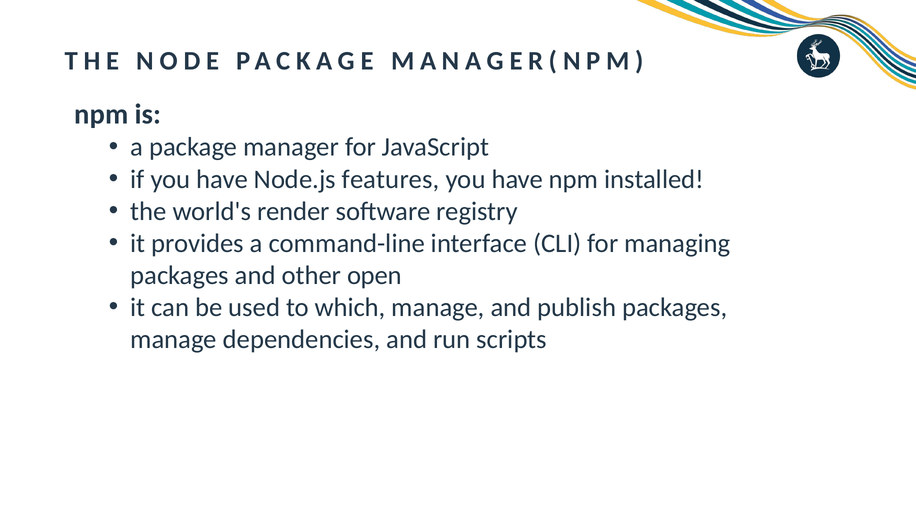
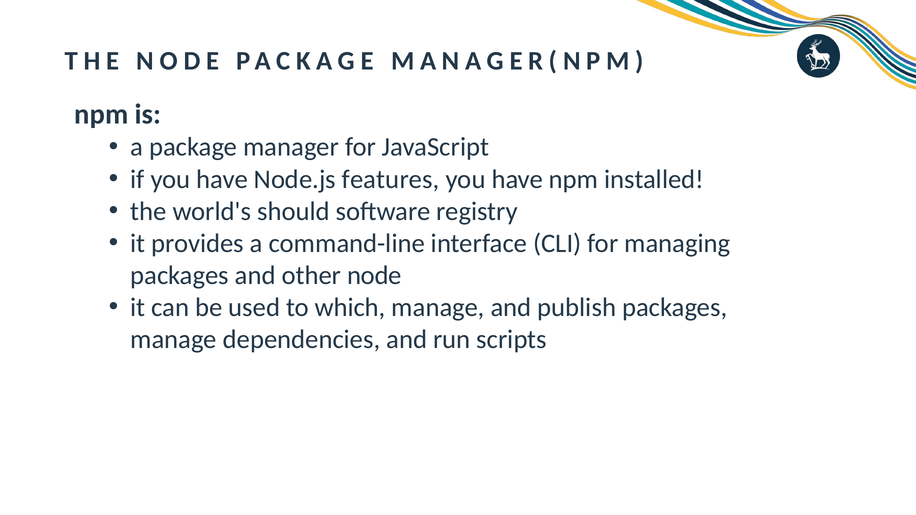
render: render -> should
other open: open -> node
